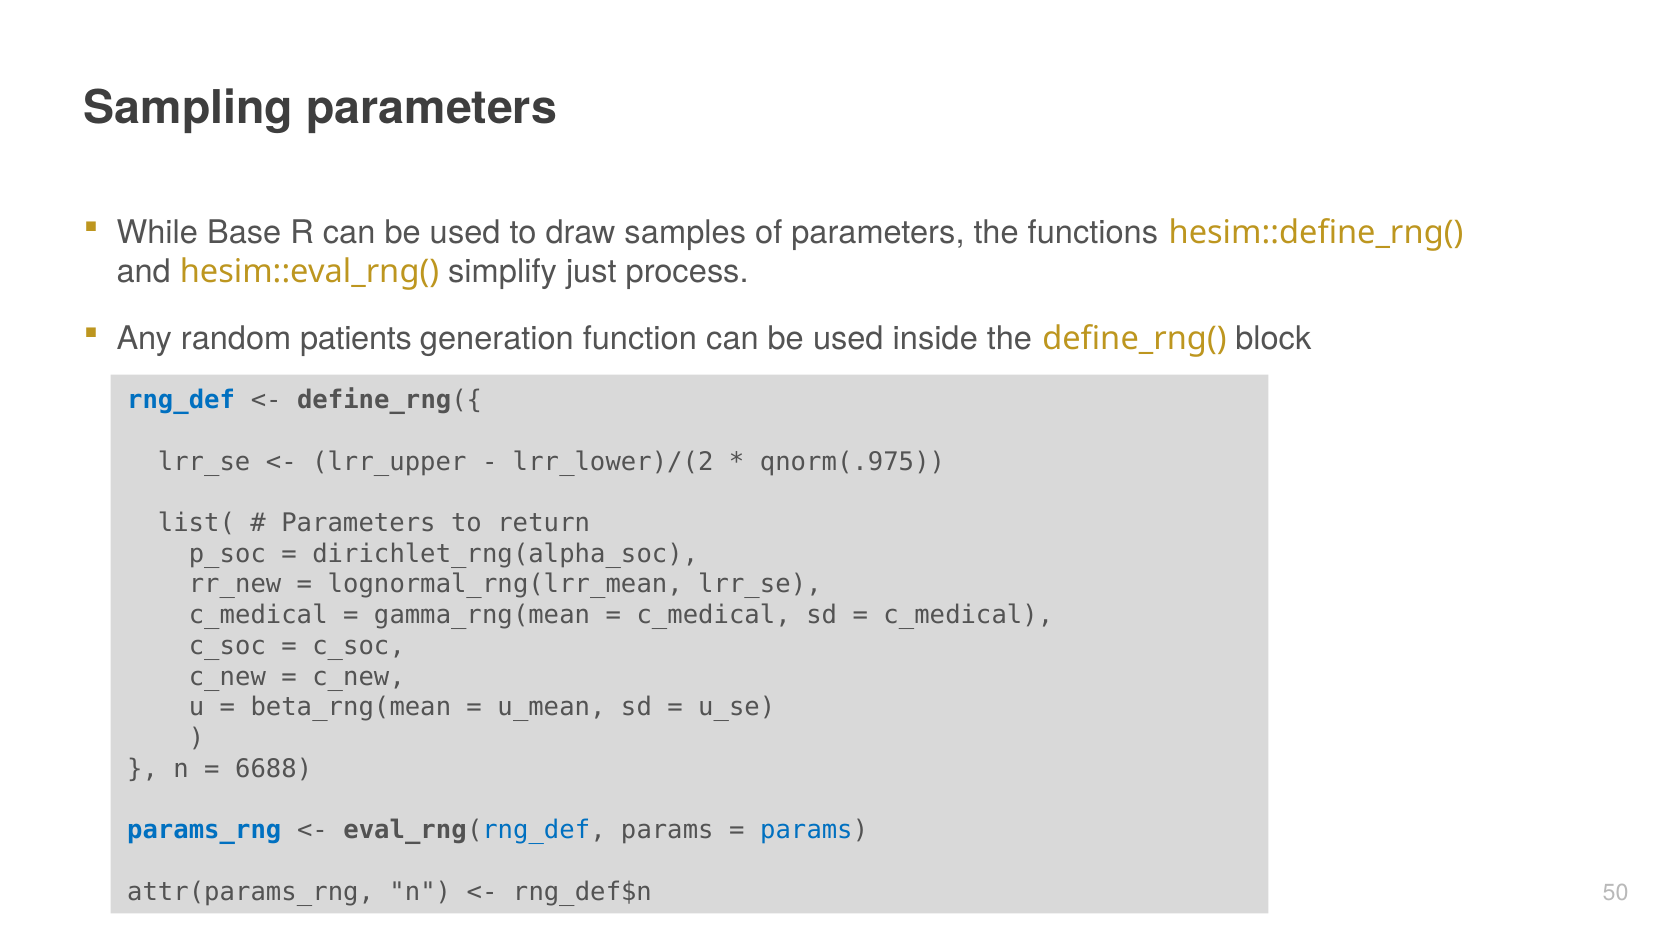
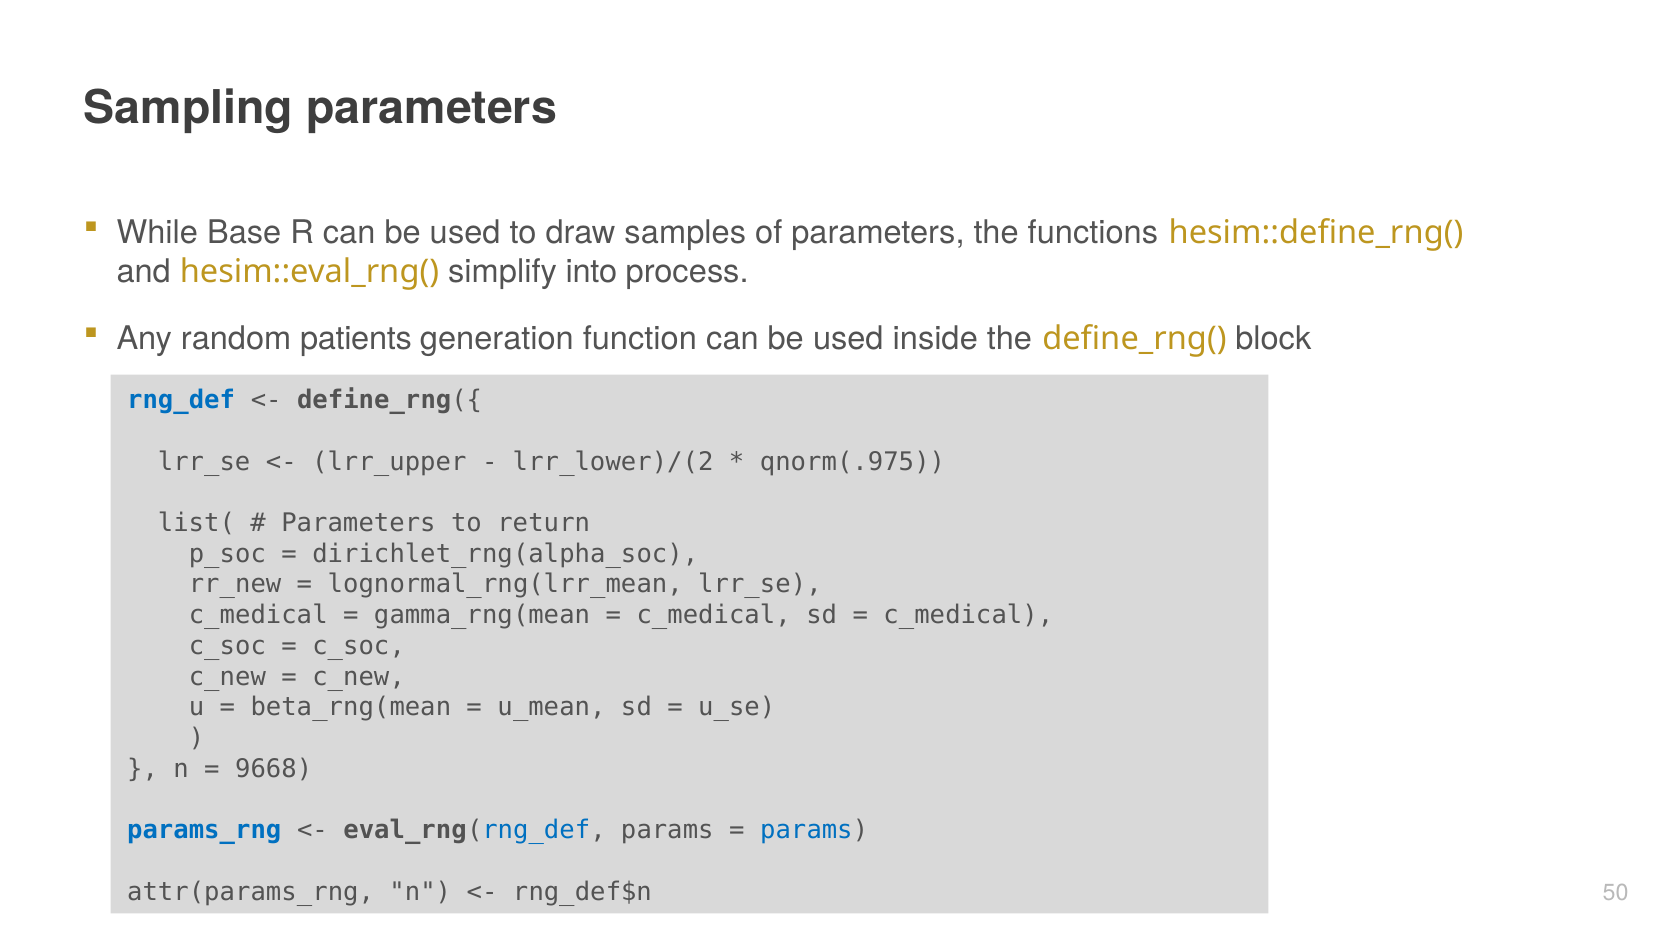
just: just -> into
6688: 6688 -> 9668
